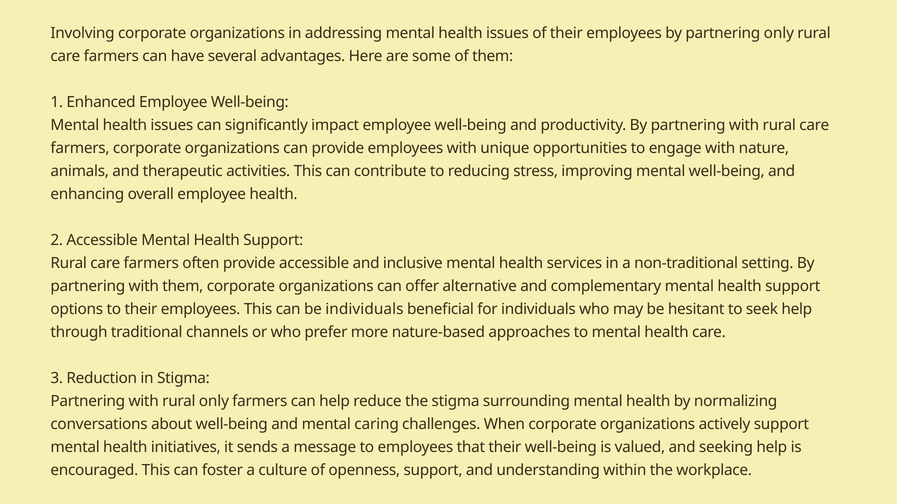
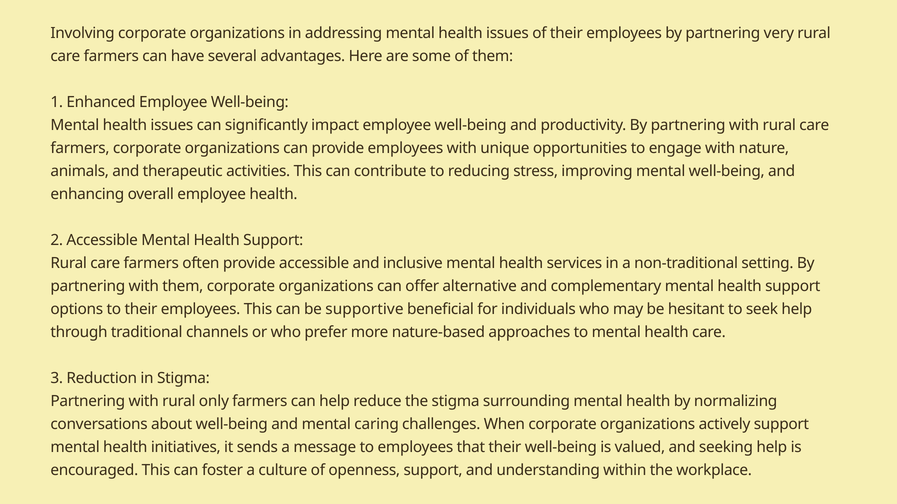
partnering only: only -> very
be individuals: individuals -> supportive
